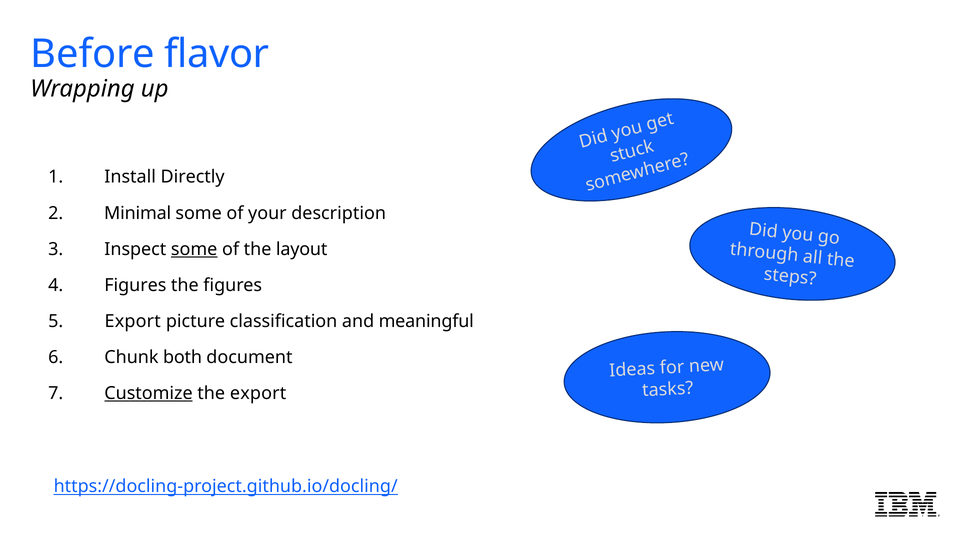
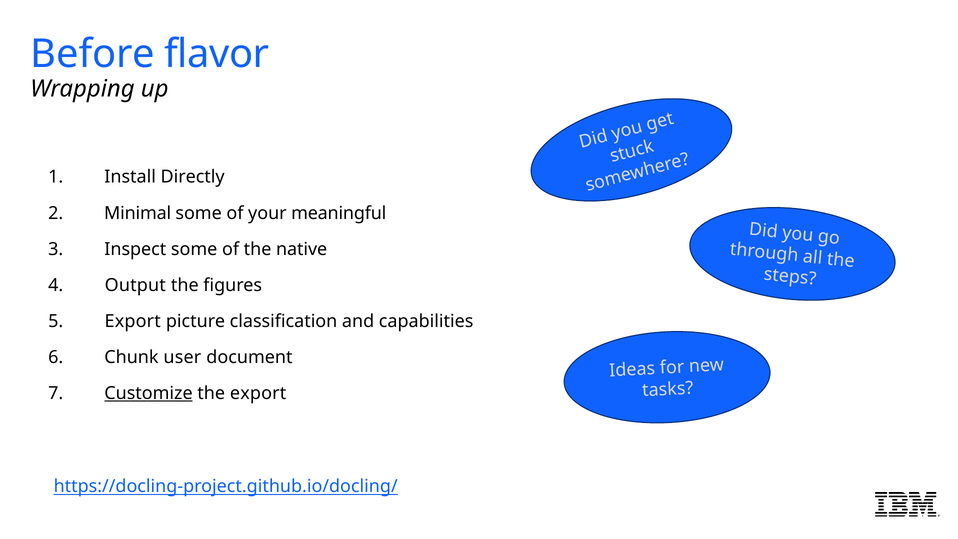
description: description -> meaningful
some at (194, 249) underline: present -> none
layout: layout -> native
Figures at (135, 285): Figures -> Output
meaningful: meaningful -> capabilities
both: both -> user
